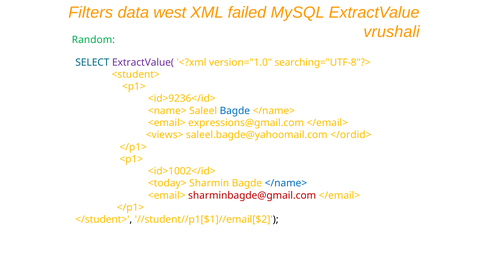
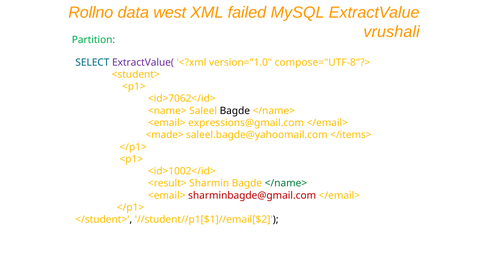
Filters: Filters -> Rollno
Random: Random -> Partition
searching="UTF-8"?>: searching="UTF-8"?> -> compose="UTF-8"?>
<id>9236</id>: <id>9236</id> -> <id>7062</id>
Bagde at (235, 111) colour: blue -> black
<views>: <views> -> <made>
</ordid>: </ordid> -> </items>
<today>: <today> -> <result>
</name> at (286, 183) colour: blue -> green
